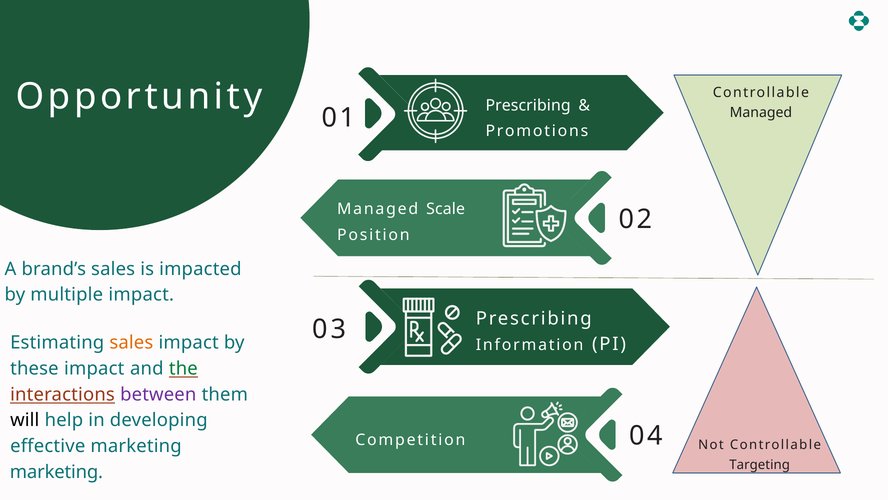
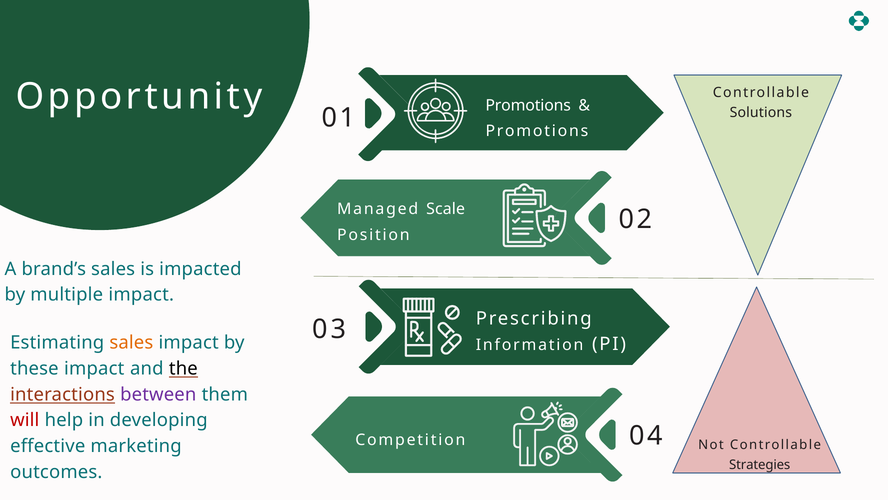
Prescribing at (528, 105): Prescribing -> Promotions
Managed at (761, 113): Managed -> Solutions
the colour: green -> black
will colour: black -> red
Targeting: Targeting -> Strategies
marketing at (56, 472): marketing -> outcomes
